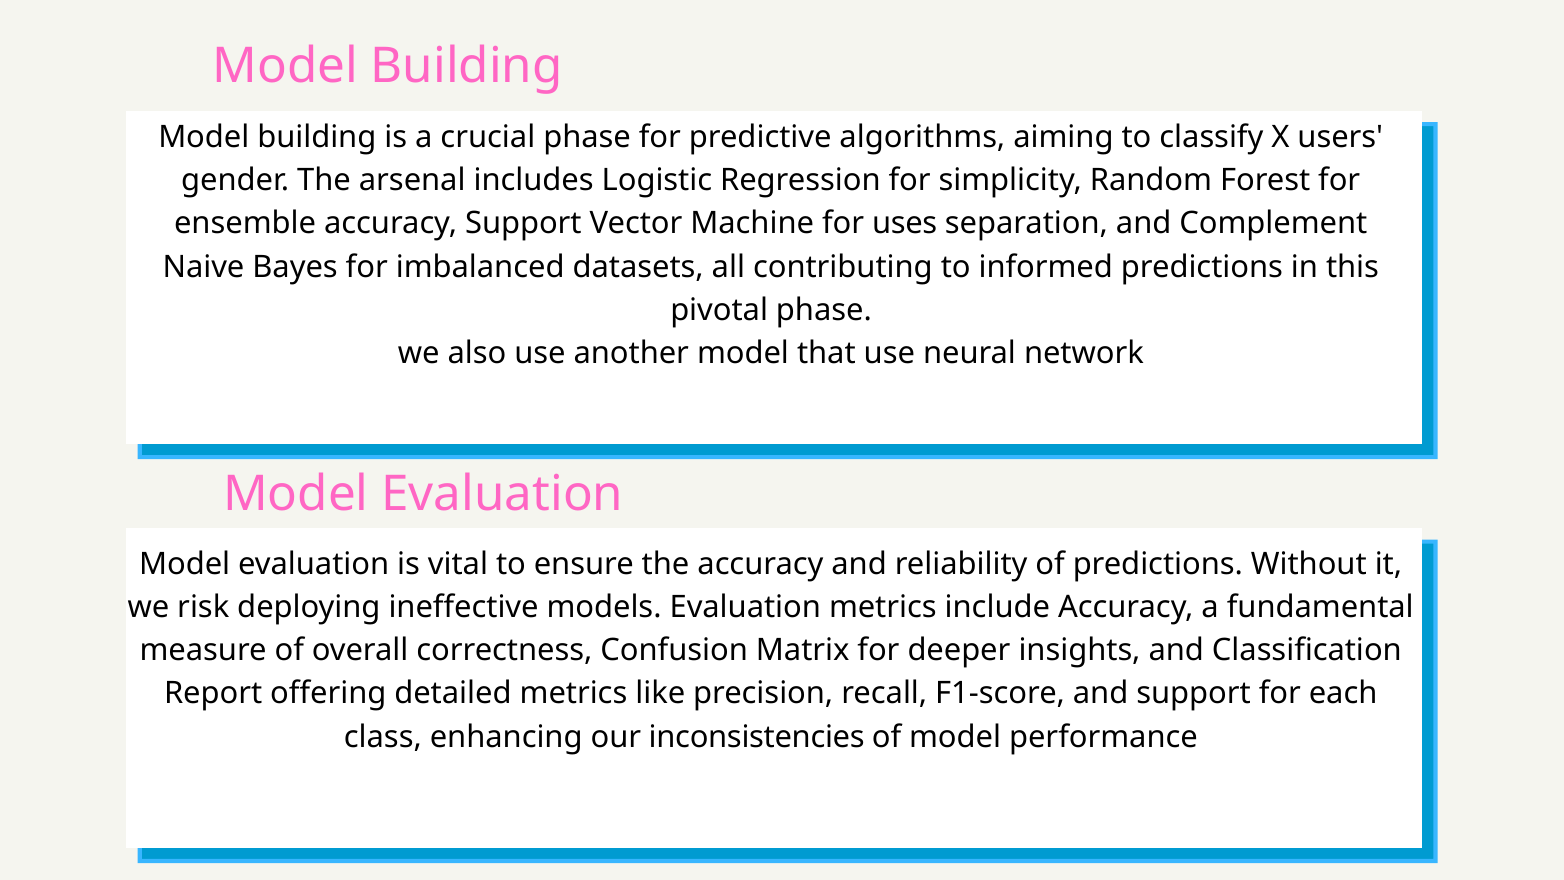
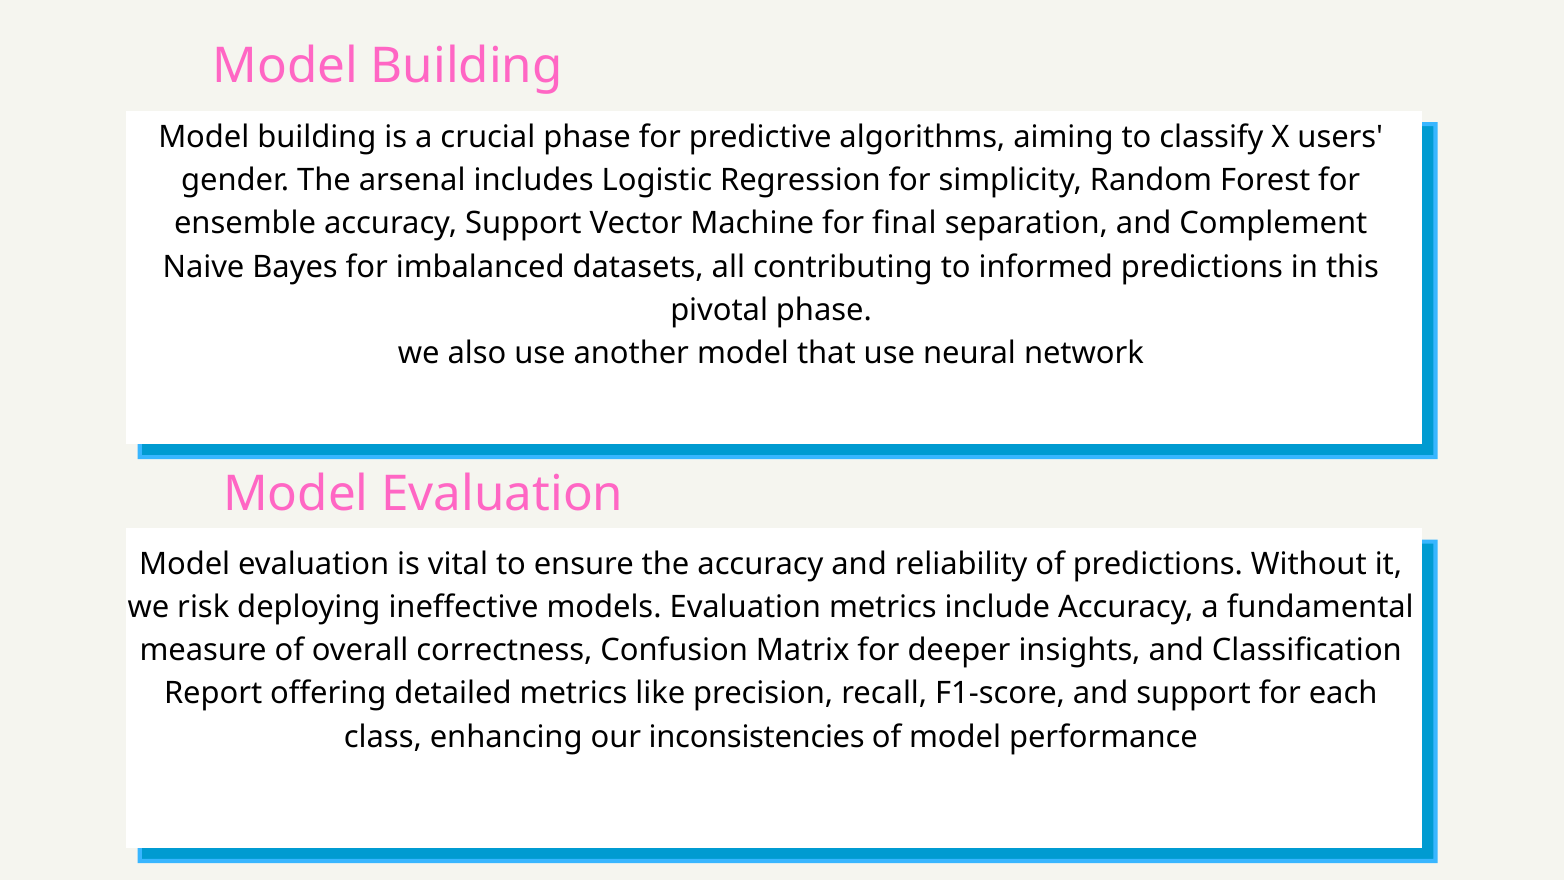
uses: uses -> final
